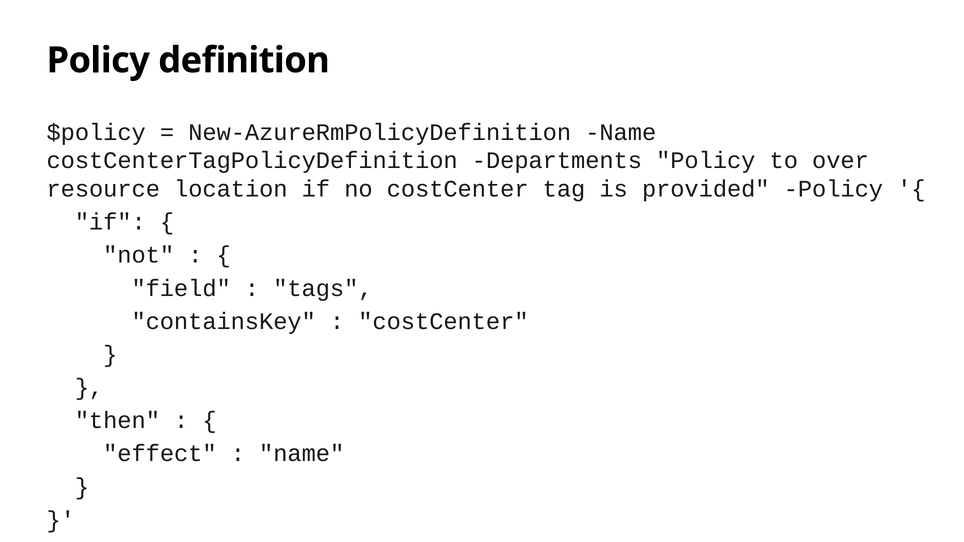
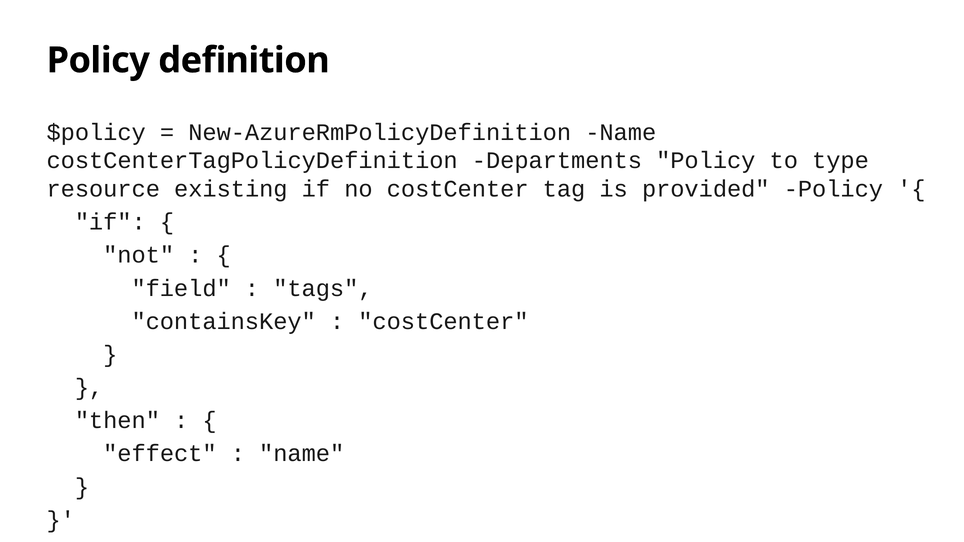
over: over -> type
location: location -> existing
